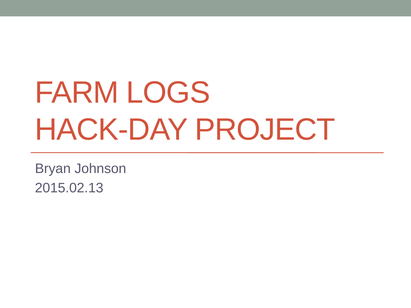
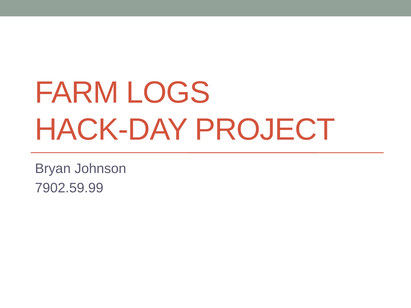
2015.02.13: 2015.02.13 -> 7902.59.99
